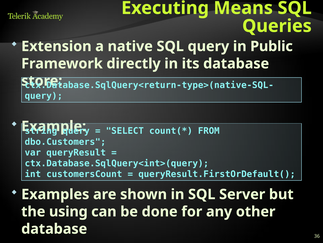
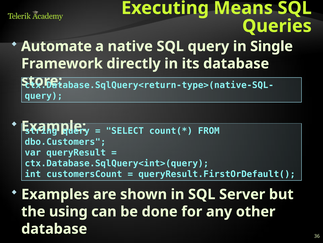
Extension: Extension -> Automate
Public: Public -> Single
